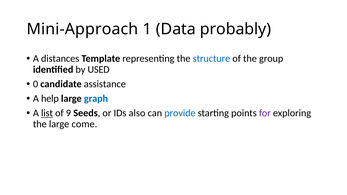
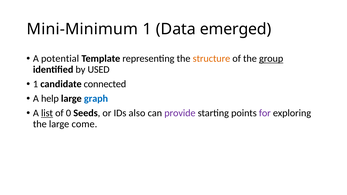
Mini-Approach: Mini-Approach -> Mini-Minimum
probably: probably -> emerged
distances: distances -> potential
structure colour: blue -> orange
group underline: none -> present
0 at (36, 84): 0 -> 1
assistance: assistance -> connected
9: 9 -> 0
provide colour: blue -> purple
